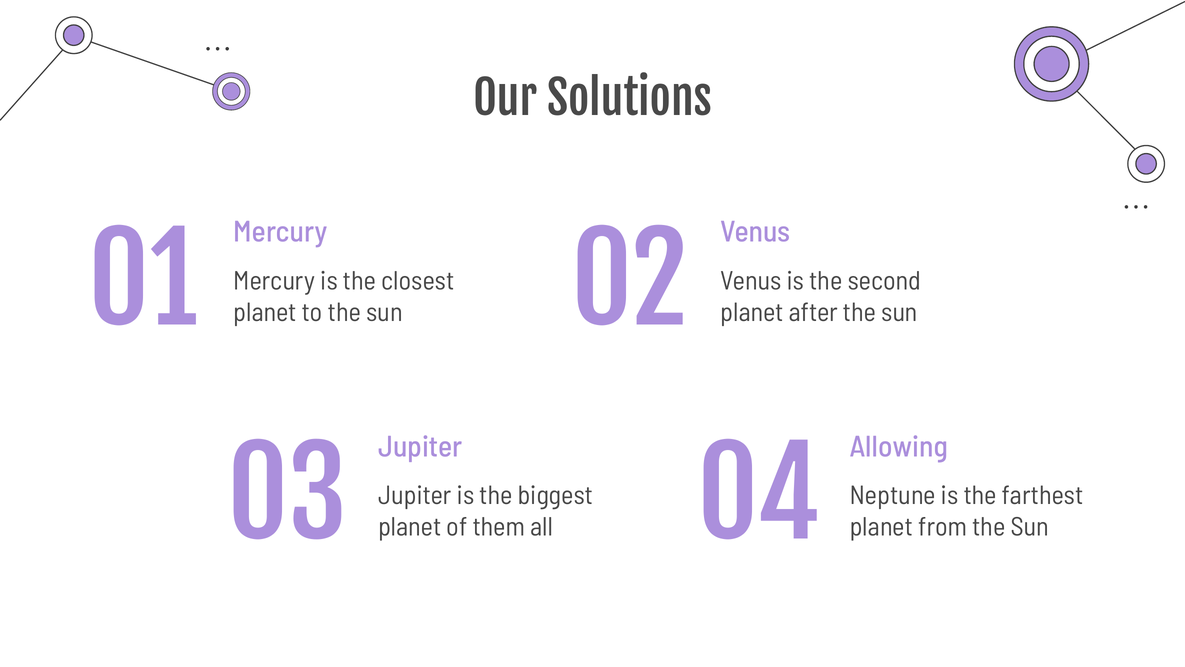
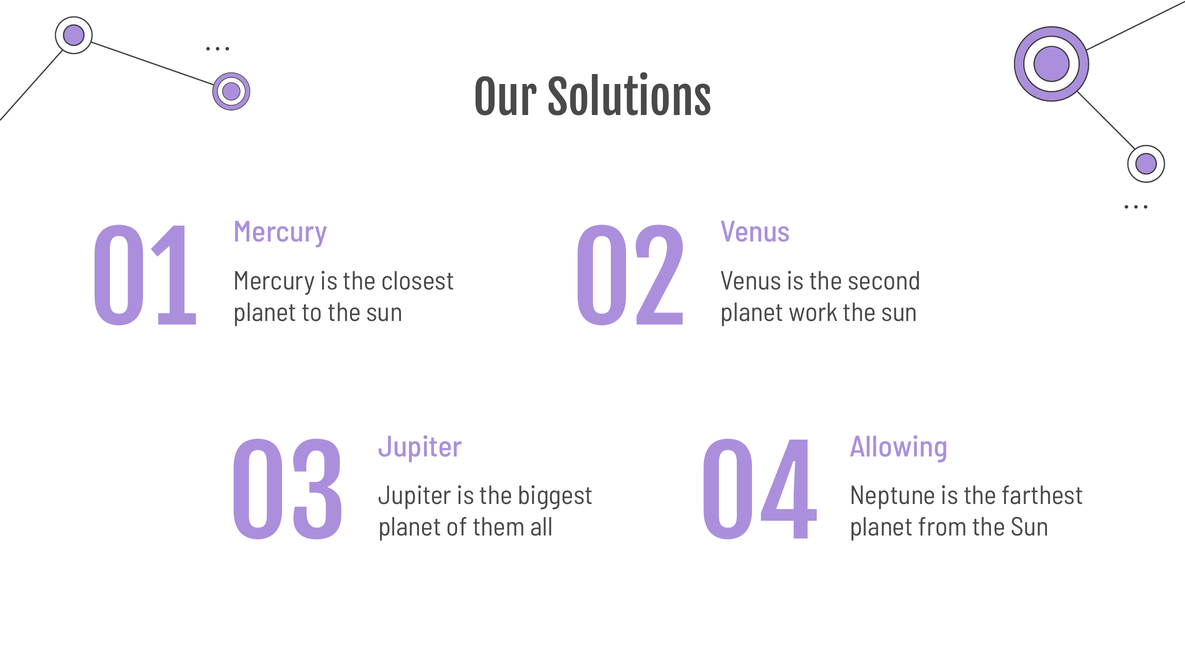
after: after -> work
